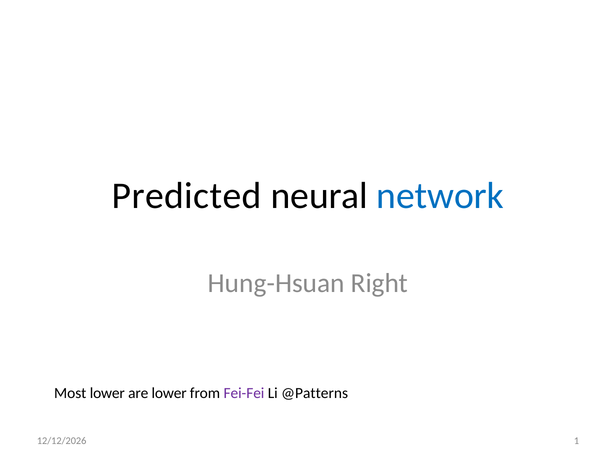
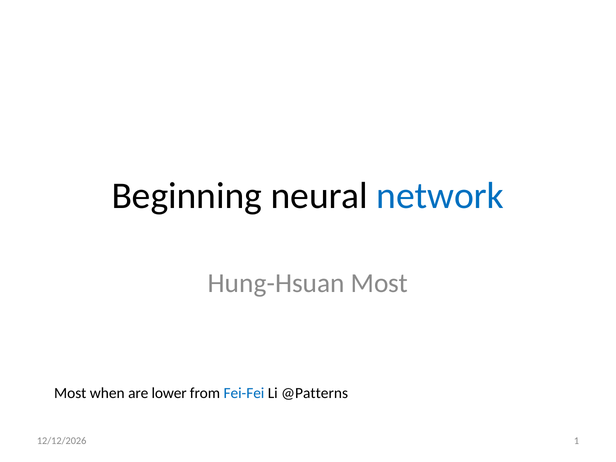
Predicted: Predicted -> Beginning
Hung-Hsuan Right: Right -> Most
Most lower: lower -> when
Fei-Fei colour: purple -> blue
